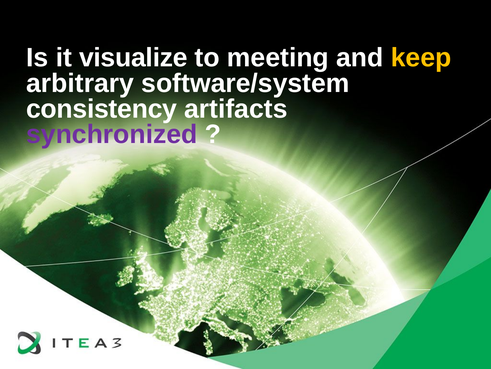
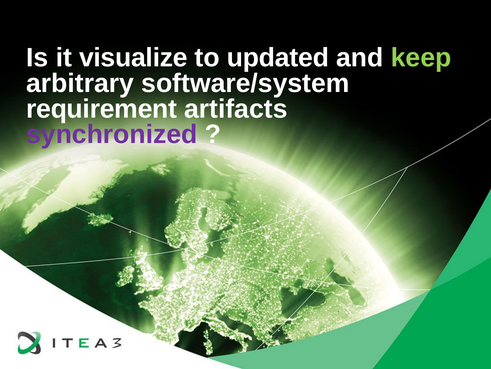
meeting: meeting -> updated
keep colour: yellow -> light green
consistency: consistency -> requirement
